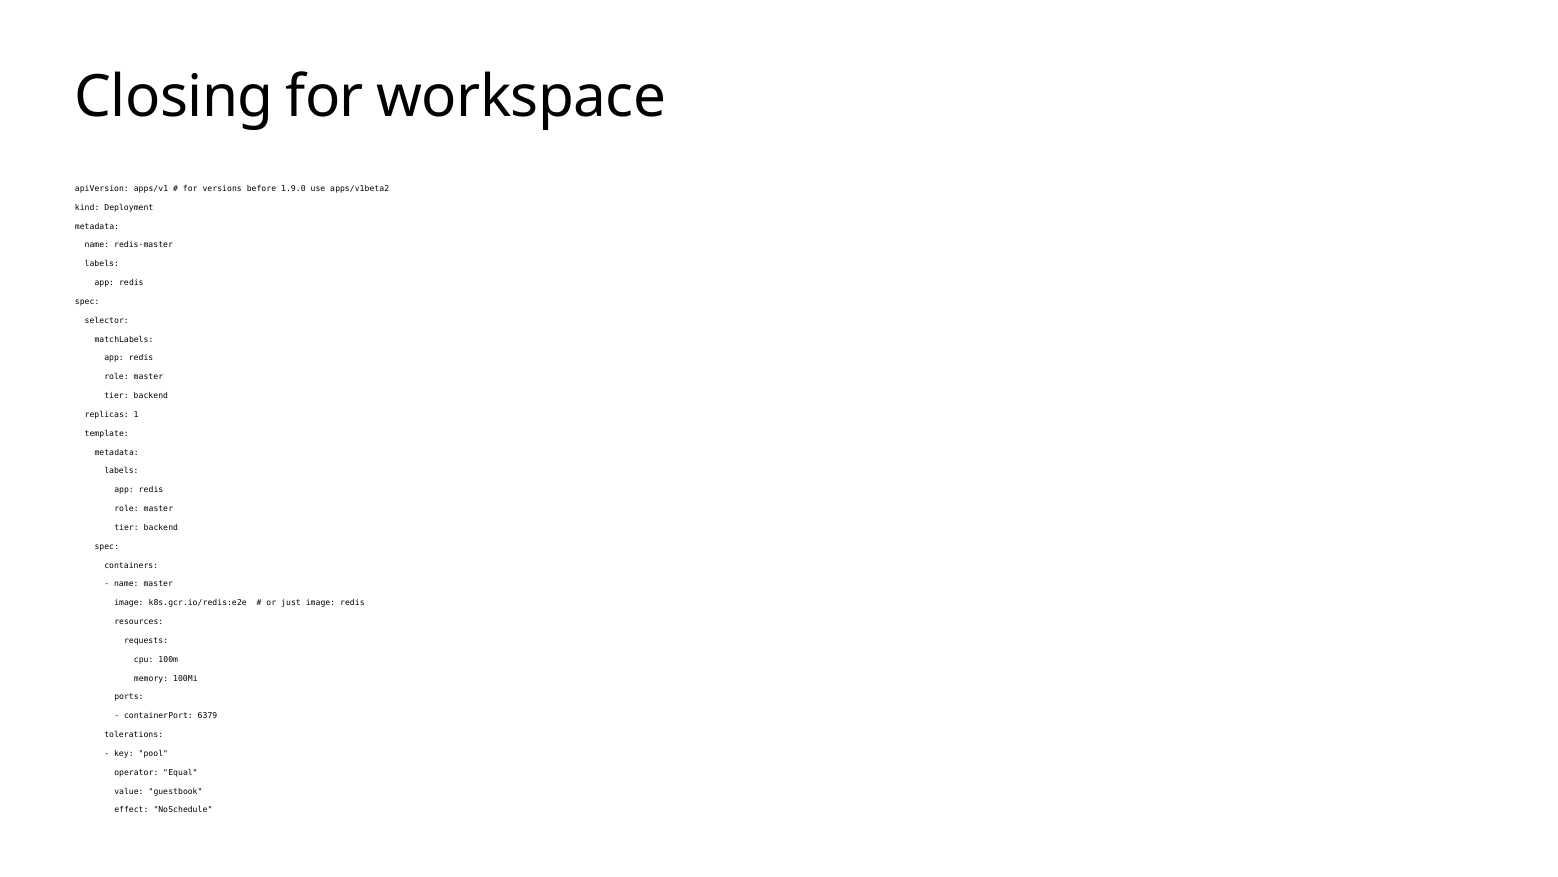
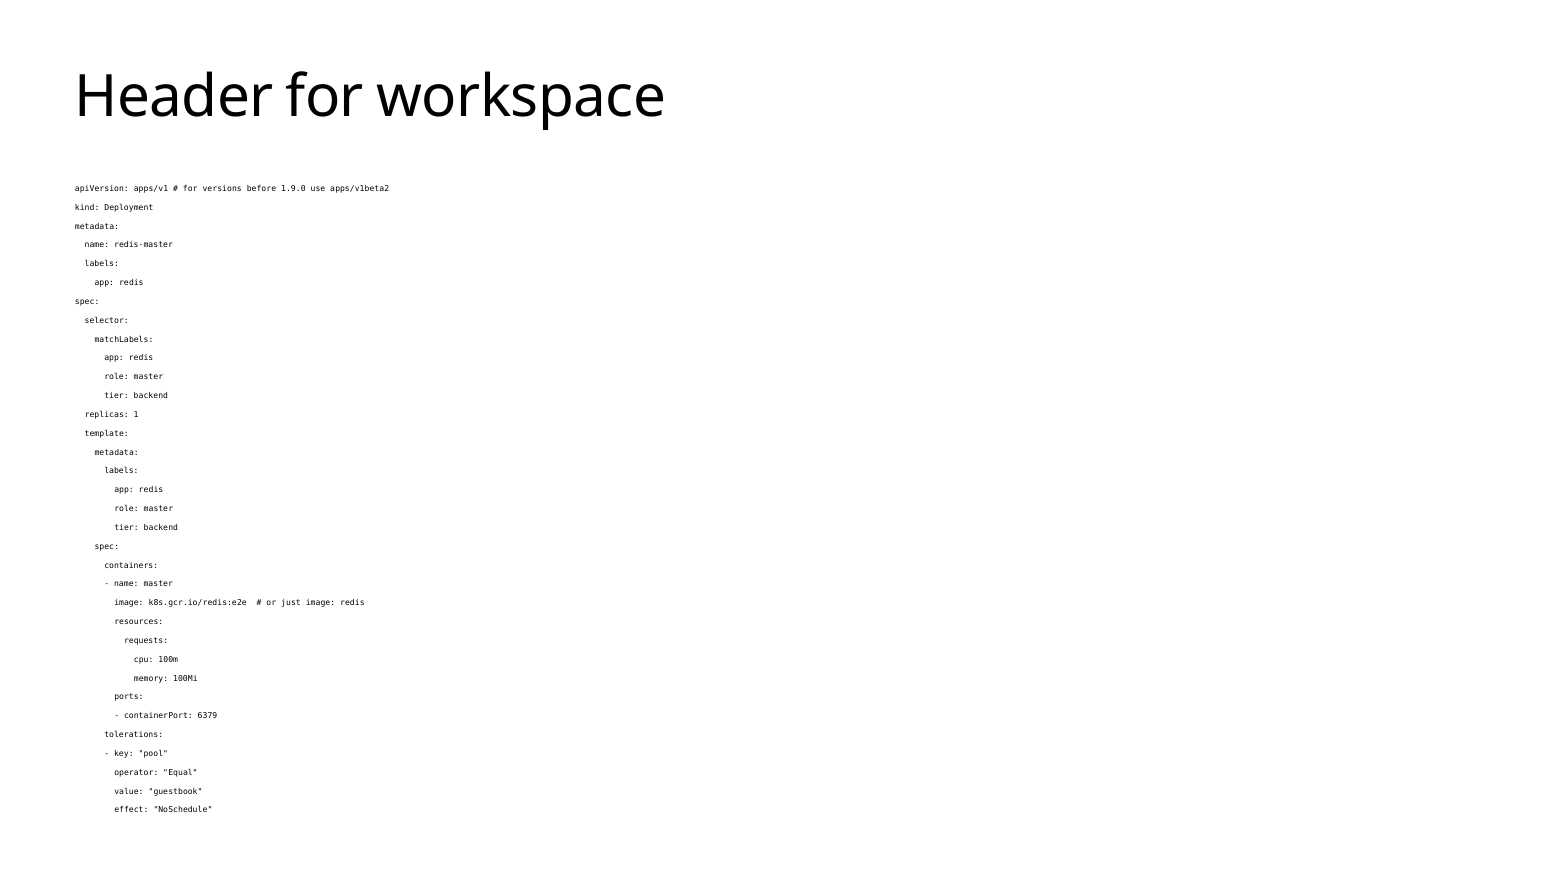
Closing: Closing -> Header
